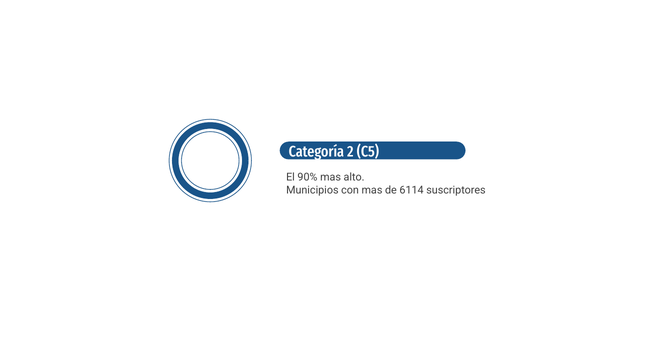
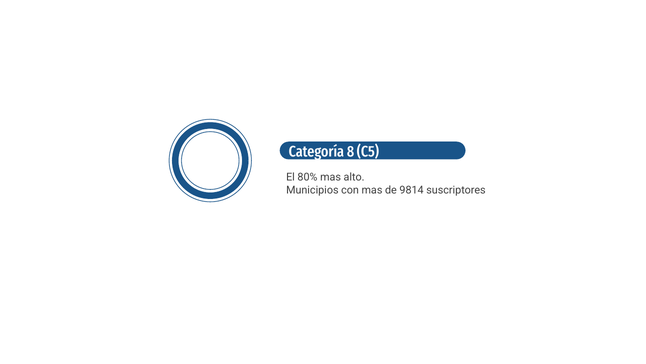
2: 2 -> 8
90%: 90% -> 80%
6114: 6114 -> 9814
